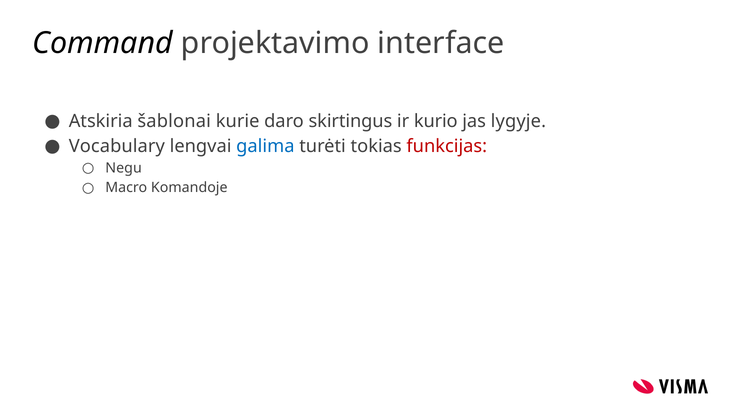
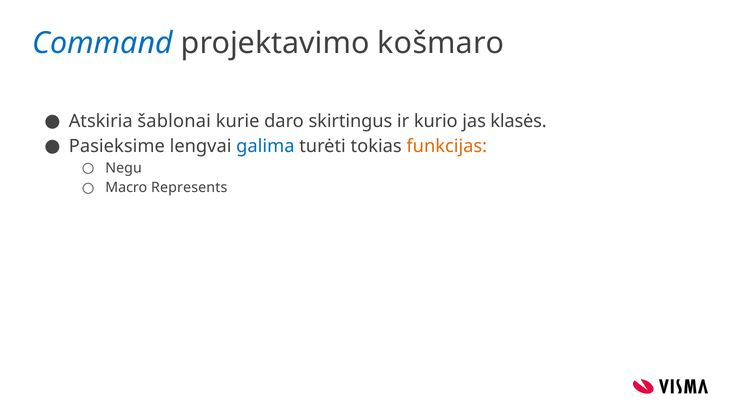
Command colour: black -> blue
interface: interface -> košmaro
lygyje: lygyje -> klasės
Vocabulary: Vocabulary -> Pasieksime
funkcijas colour: red -> orange
Komandoje: Komandoje -> Represents
